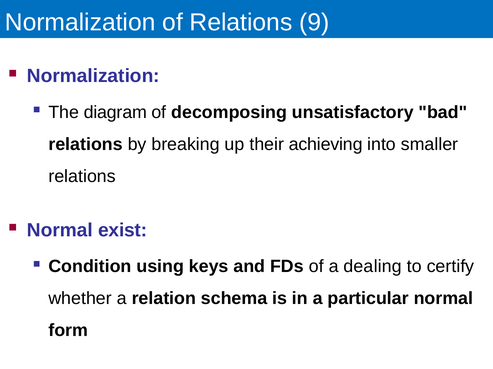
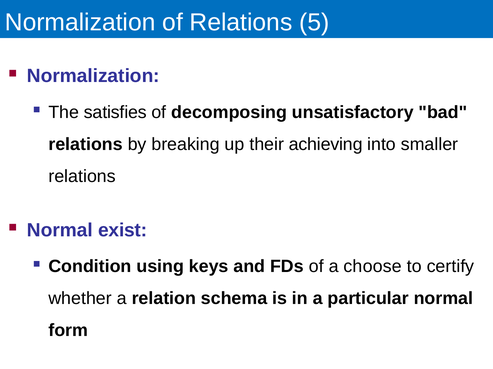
9: 9 -> 5
diagram: diagram -> satisfies
dealing: dealing -> choose
